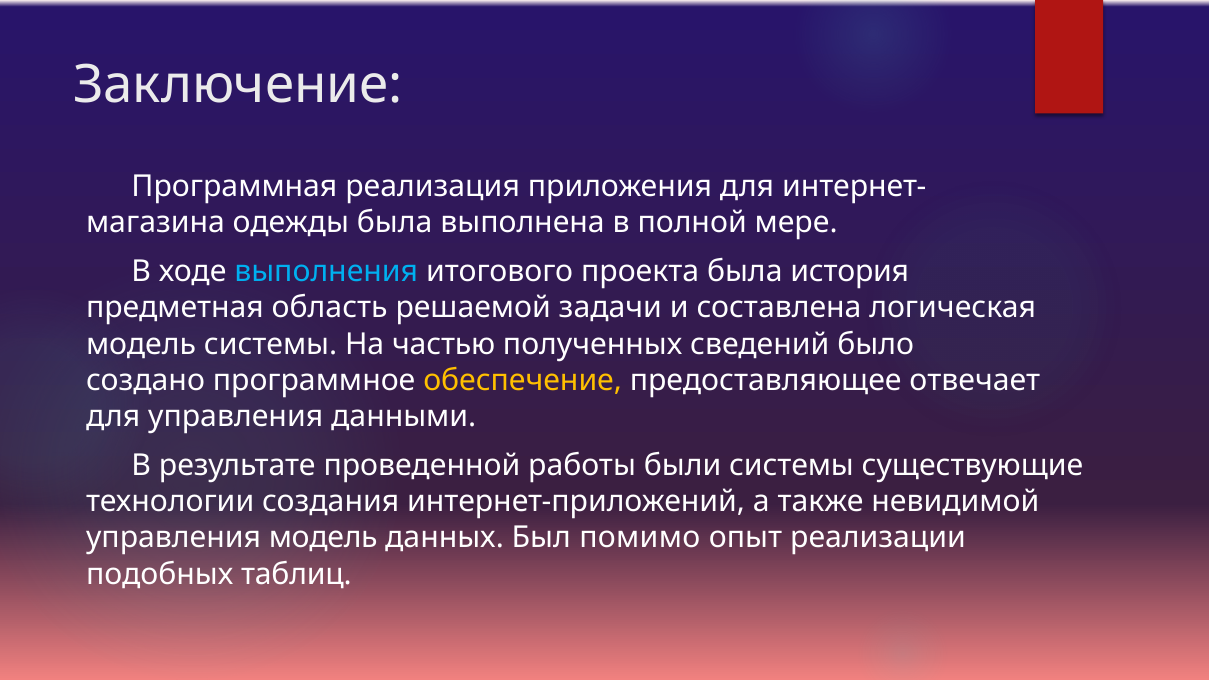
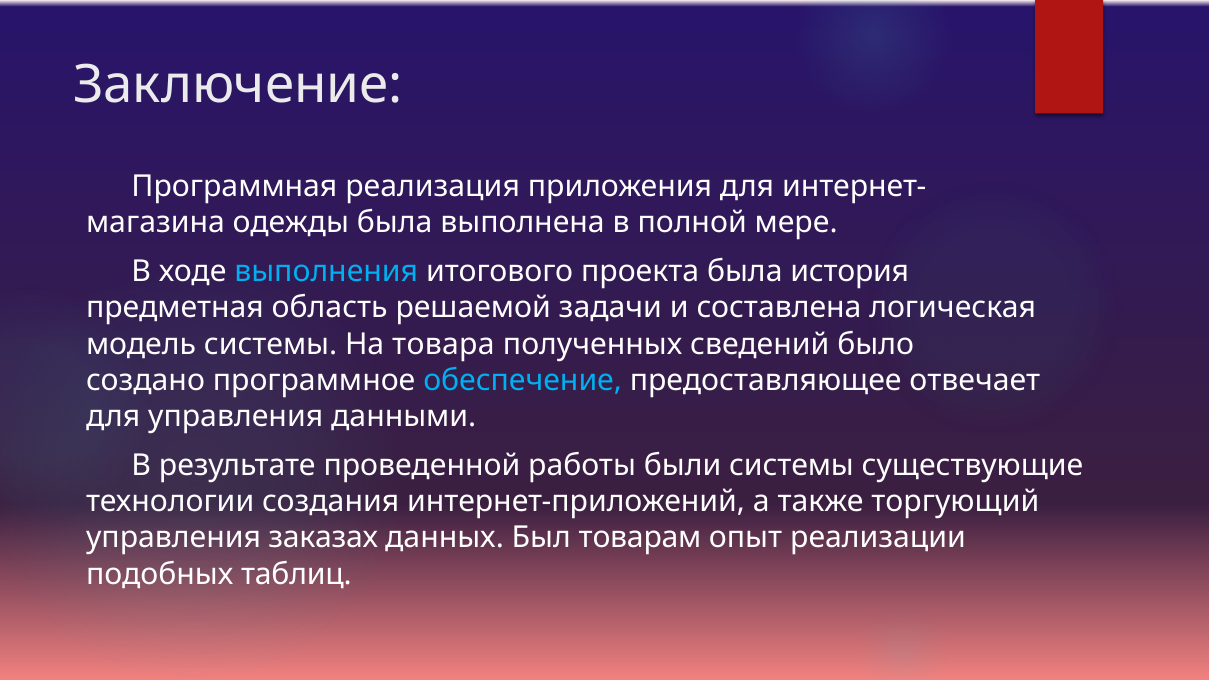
частью: частью -> товара
обеспечение colour: yellow -> light blue
невидимой: невидимой -> торгующий
управления модель: модель -> заказах
помимо: помимо -> товарам
